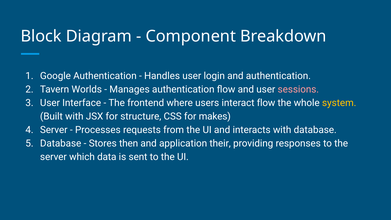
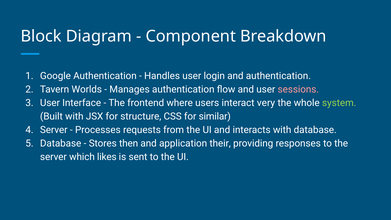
interact flow: flow -> very
system colour: yellow -> light green
makes: makes -> similar
data: data -> likes
